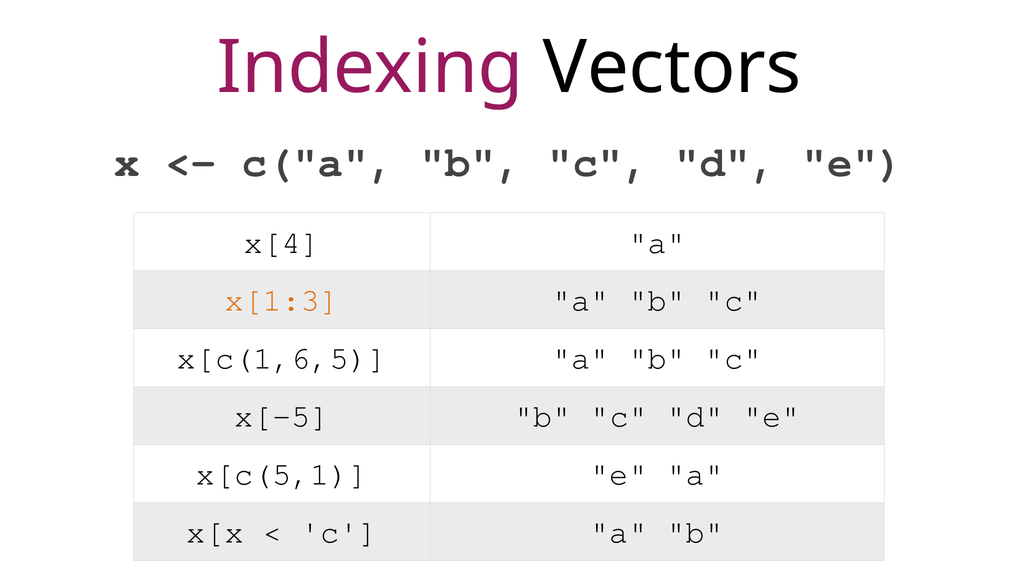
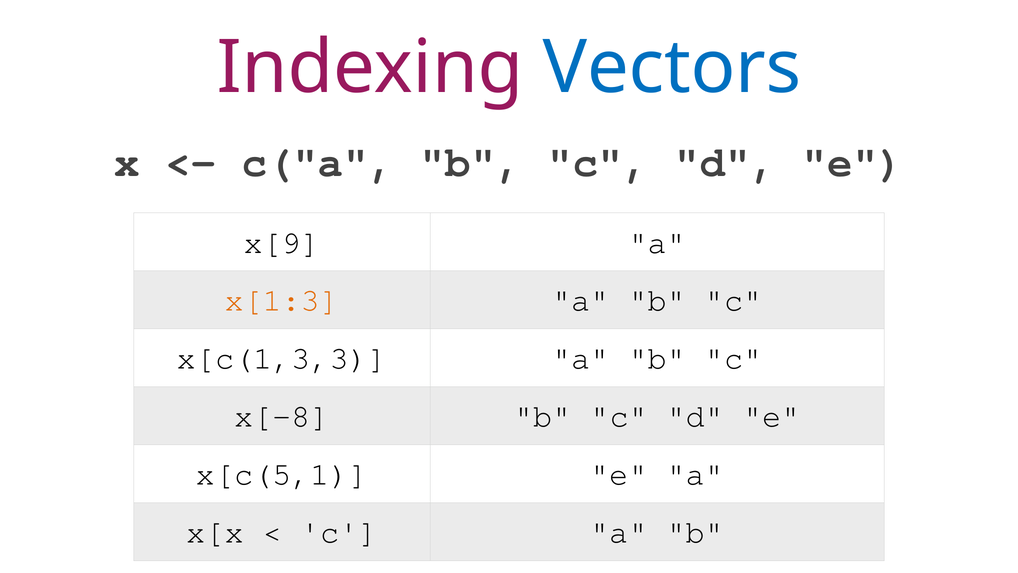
Vectors colour: black -> blue
x[4: x[4 -> x[9
x[c(1,6,5: x[c(1,6,5 -> x[c(1,3,3
x[-5: x[-5 -> x[-8
